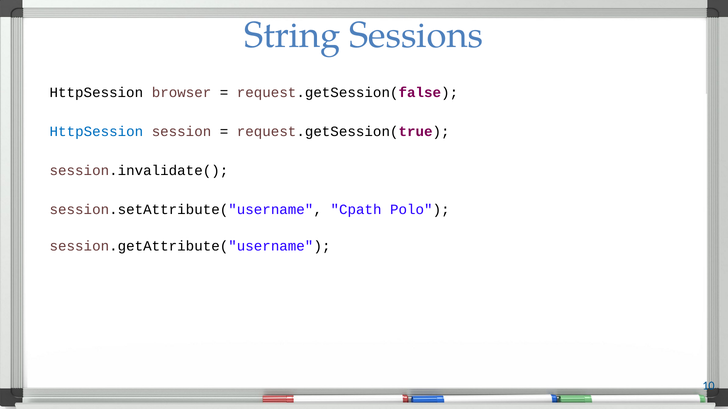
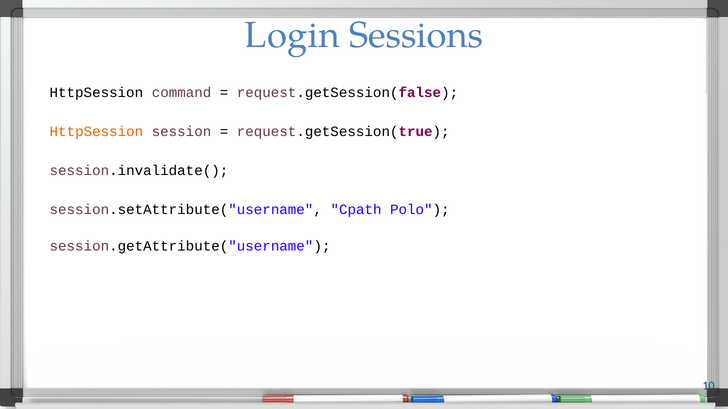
String: String -> Login
browser: browser -> command
HttpSession at (96, 132) colour: blue -> orange
